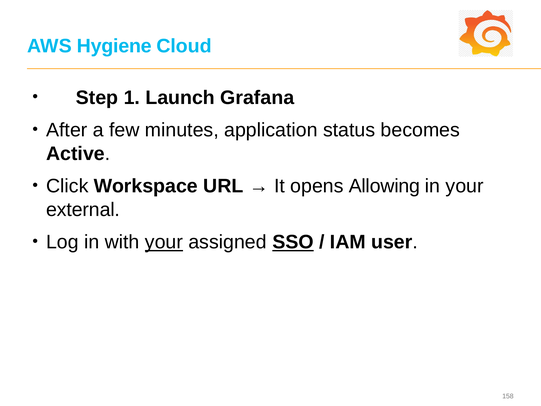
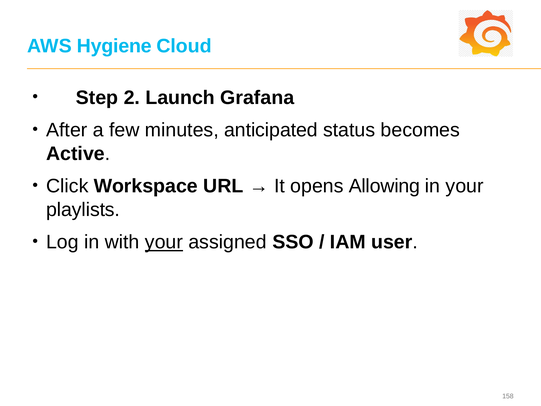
1: 1 -> 2
application: application -> anticipated
external: external -> playlists
SSO underline: present -> none
